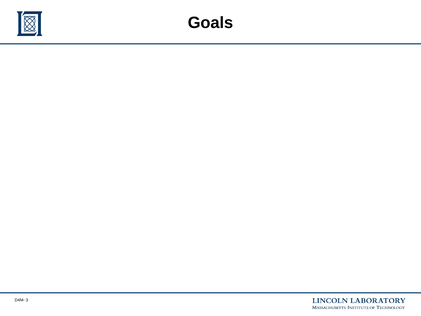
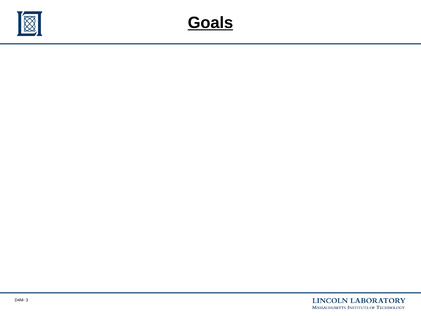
Goals underline: none -> present
